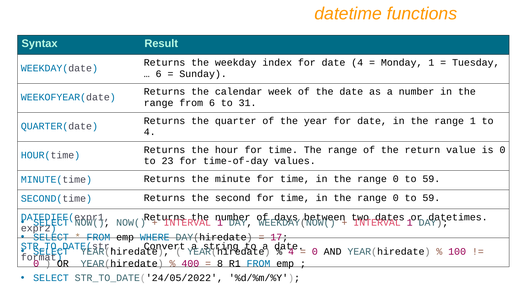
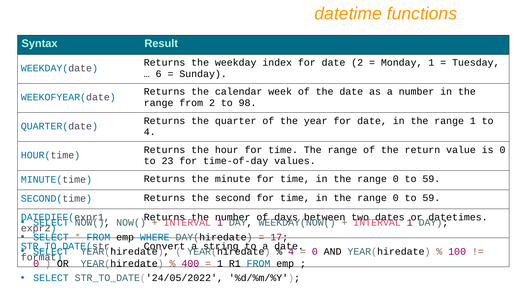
date 4: 4 -> 2
from 6: 6 -> 2
31: 31 -> 98
8 at (220, 263): 8 -> 1
